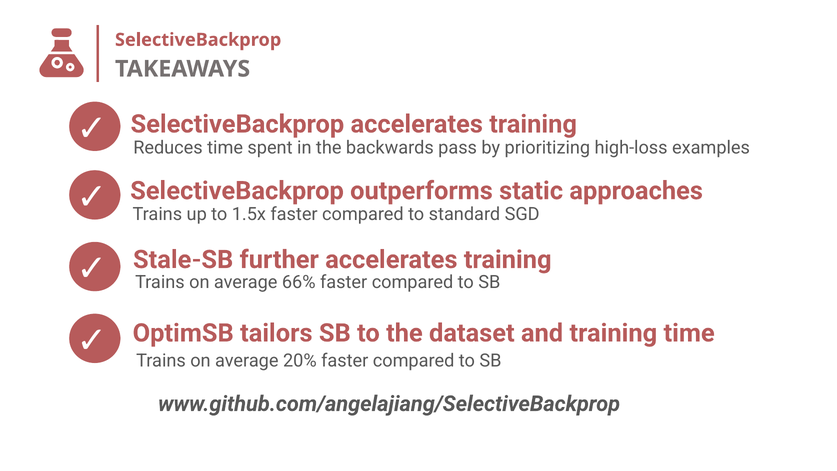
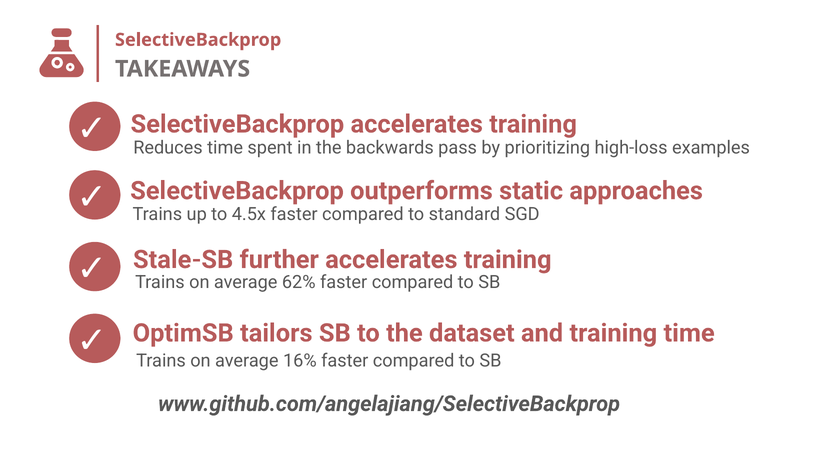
1.5x: 1.5x -> 4.5x
66%: 66% -> 62%
20%: 20% -> 16%
